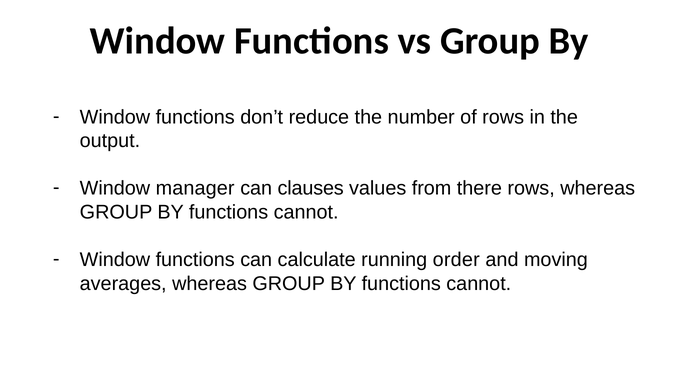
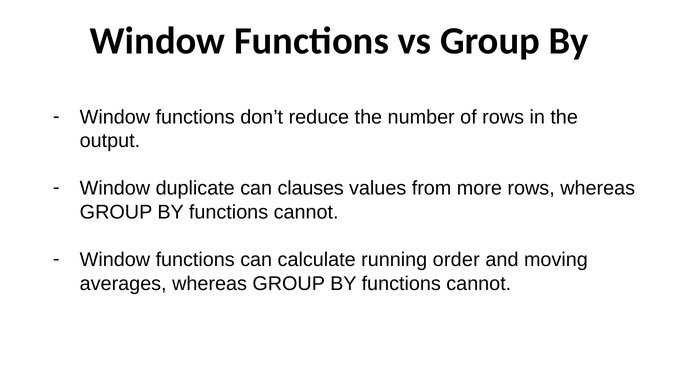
manager: manager -> duplicate
there: there -> more
